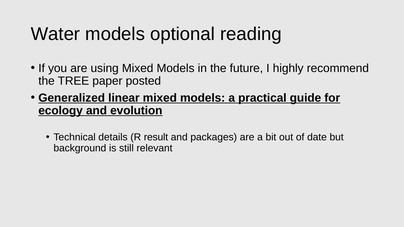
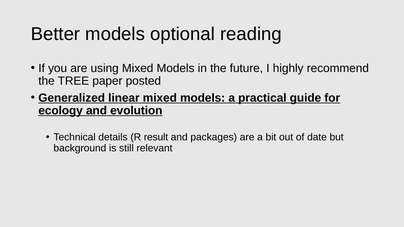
Water: Water -> Better
